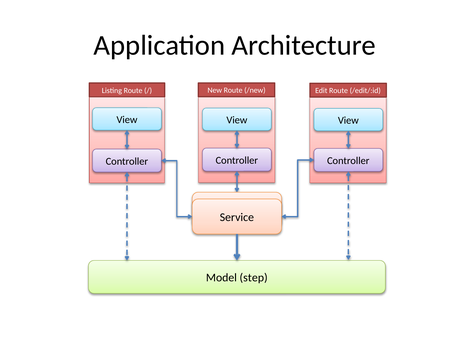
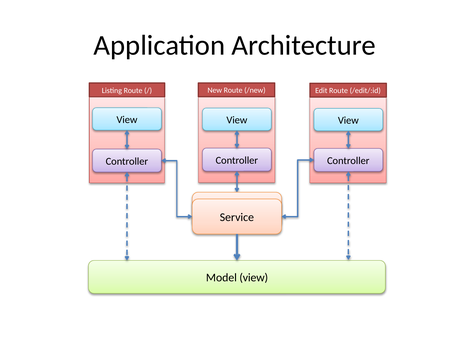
Model step: step -> view
